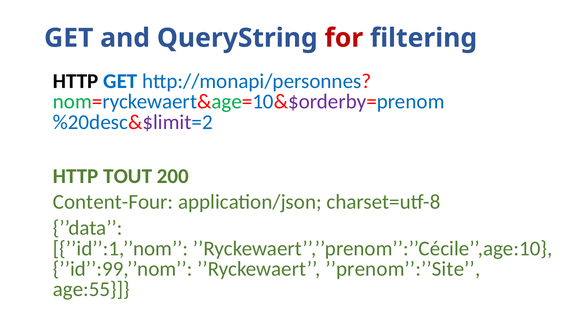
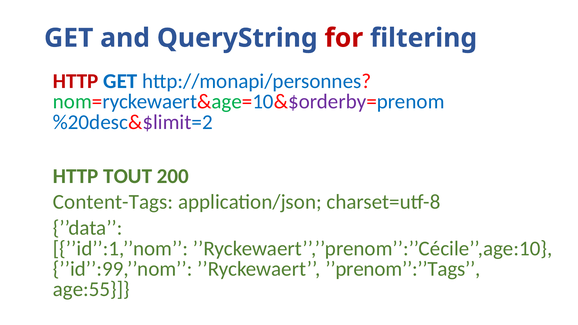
HTTP at (76, 81) colour: black -> red
Content-Four: Content-Four -> Content-Tags
’’prenom’’:’’Site: ’’prenom’’:’’Site -> ’’prenom’’:’’Tags
